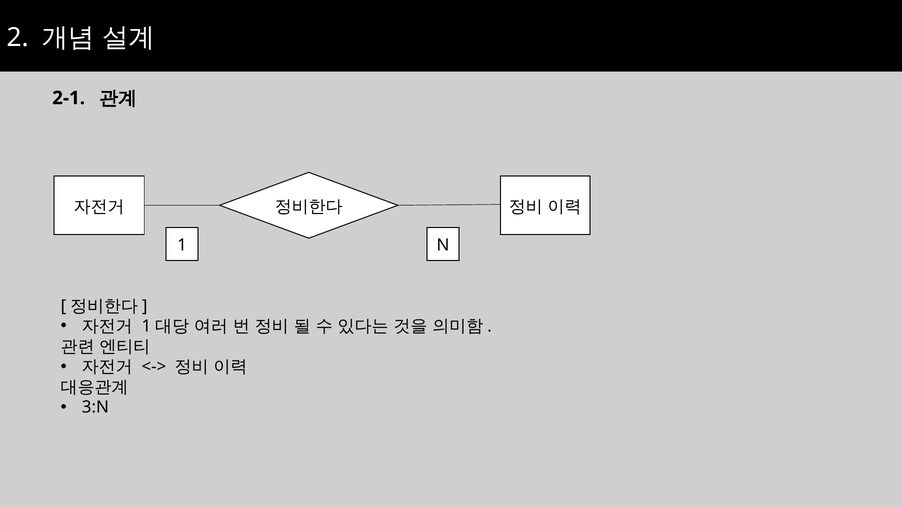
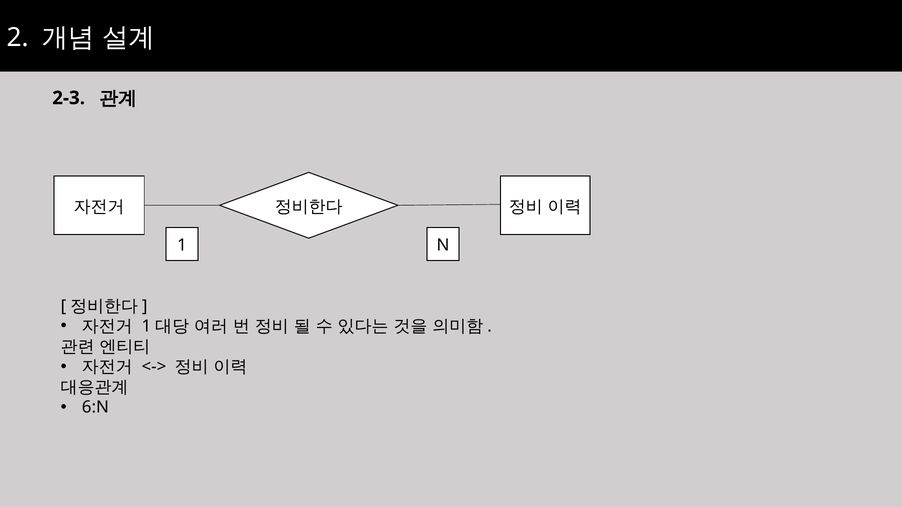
2-1: 2-1 -> 2-3
3:N: 3:N -> 6:N
